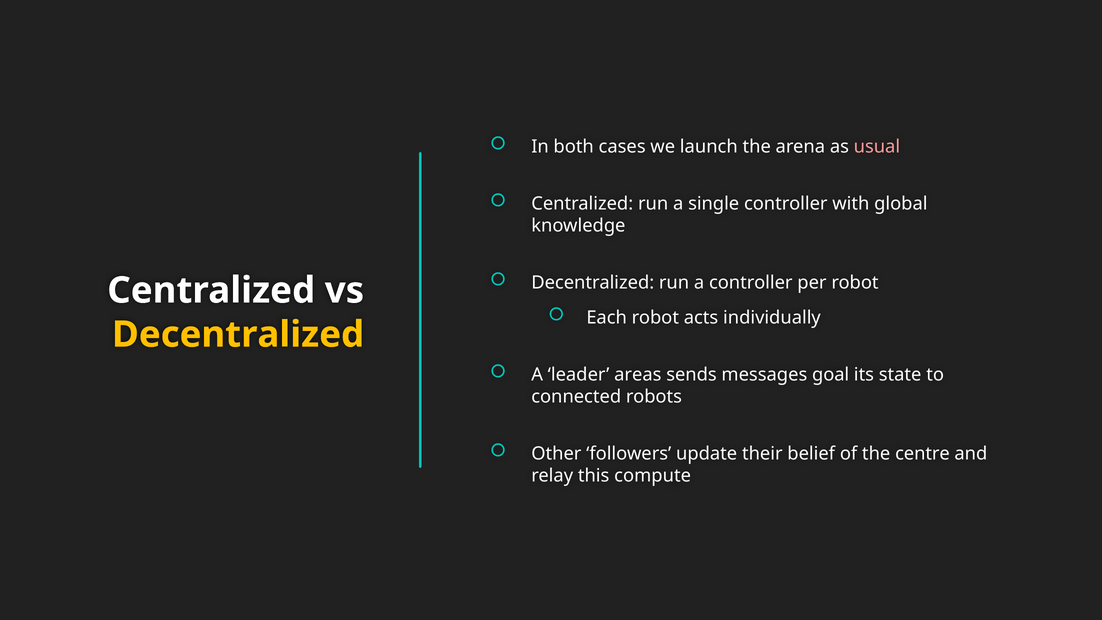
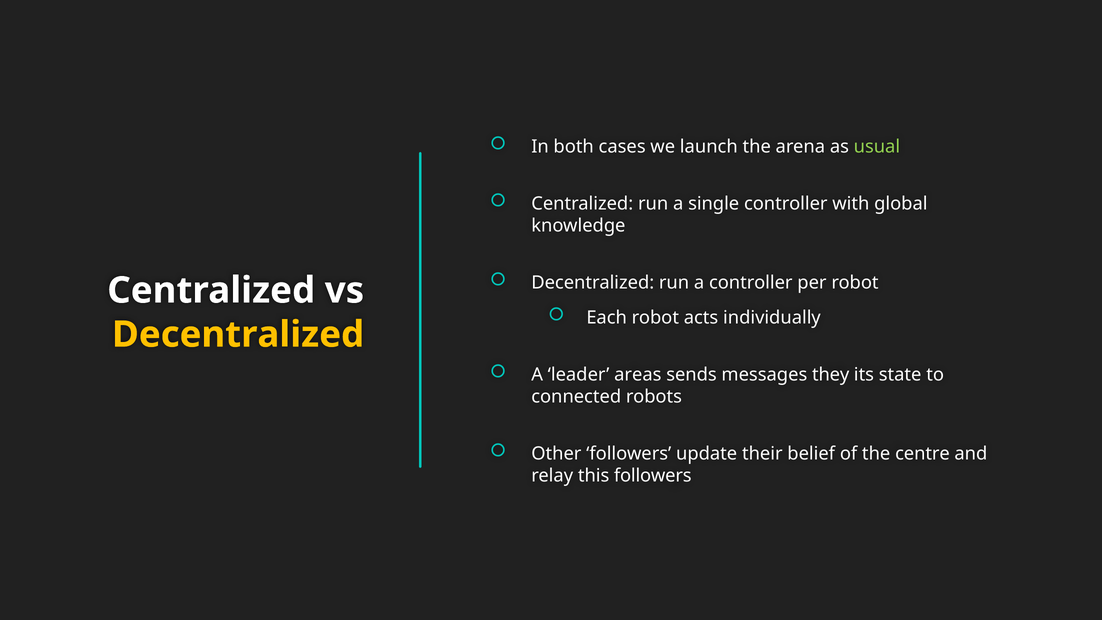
usual colour: pink -> light green
goal: goal -> they
this compute: compute -> followers
